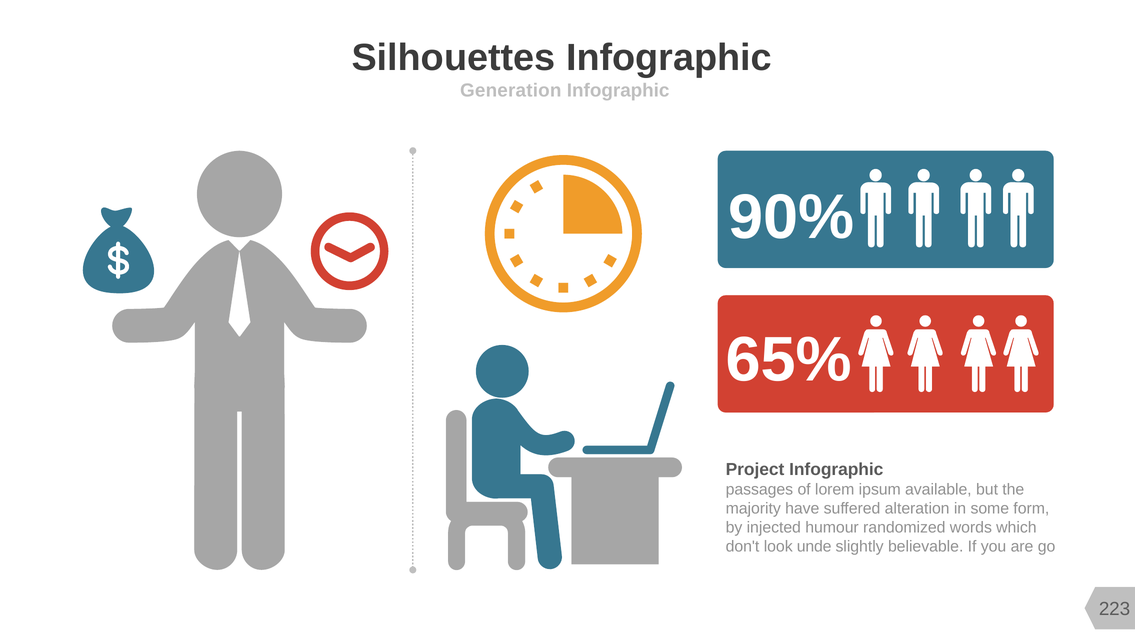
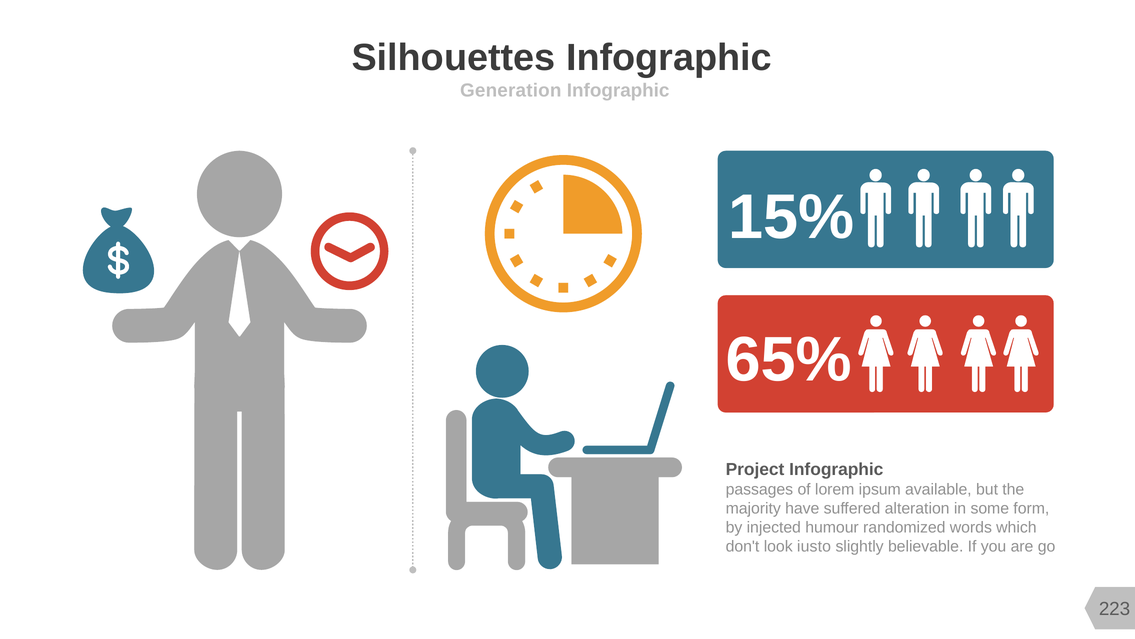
90%: 90% -> 15%
unde: unde -> iusto
